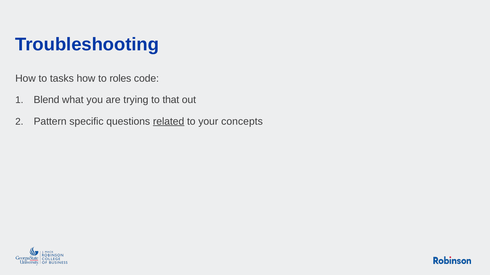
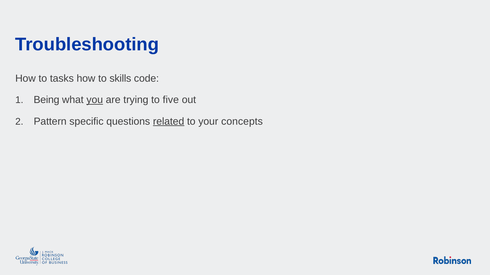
roles: roles -> skills
Blend: Blend -> Being
you underline: none -> present
that: that -> five
